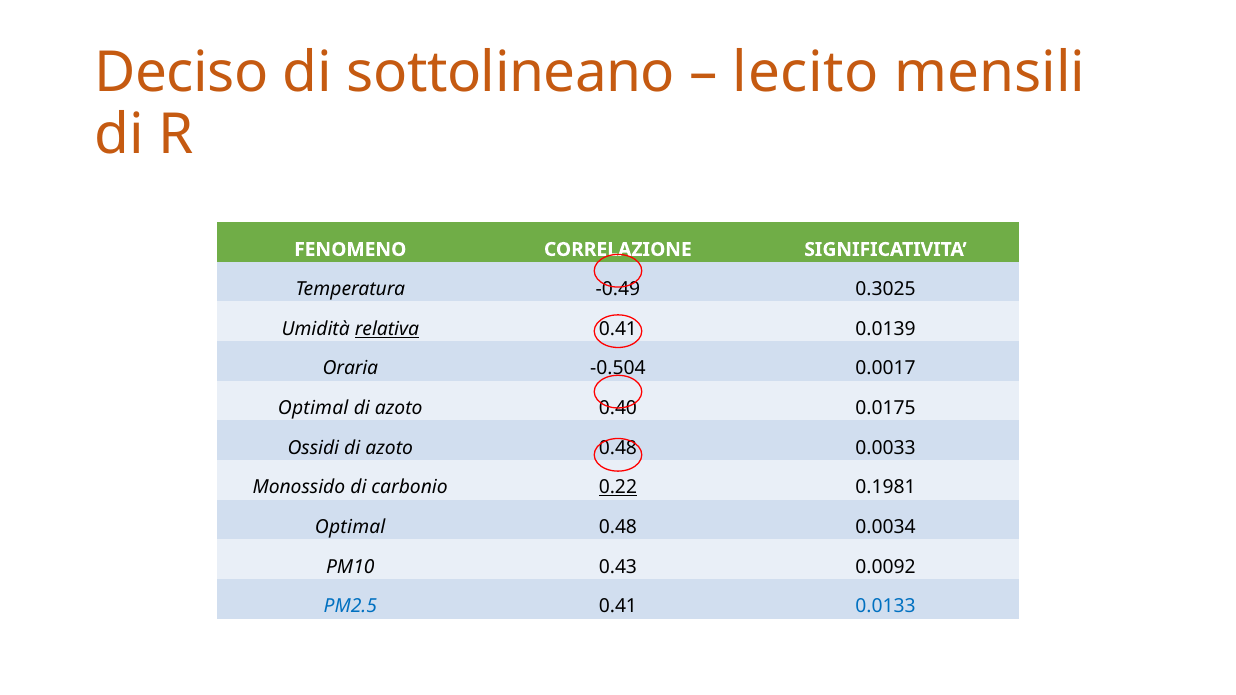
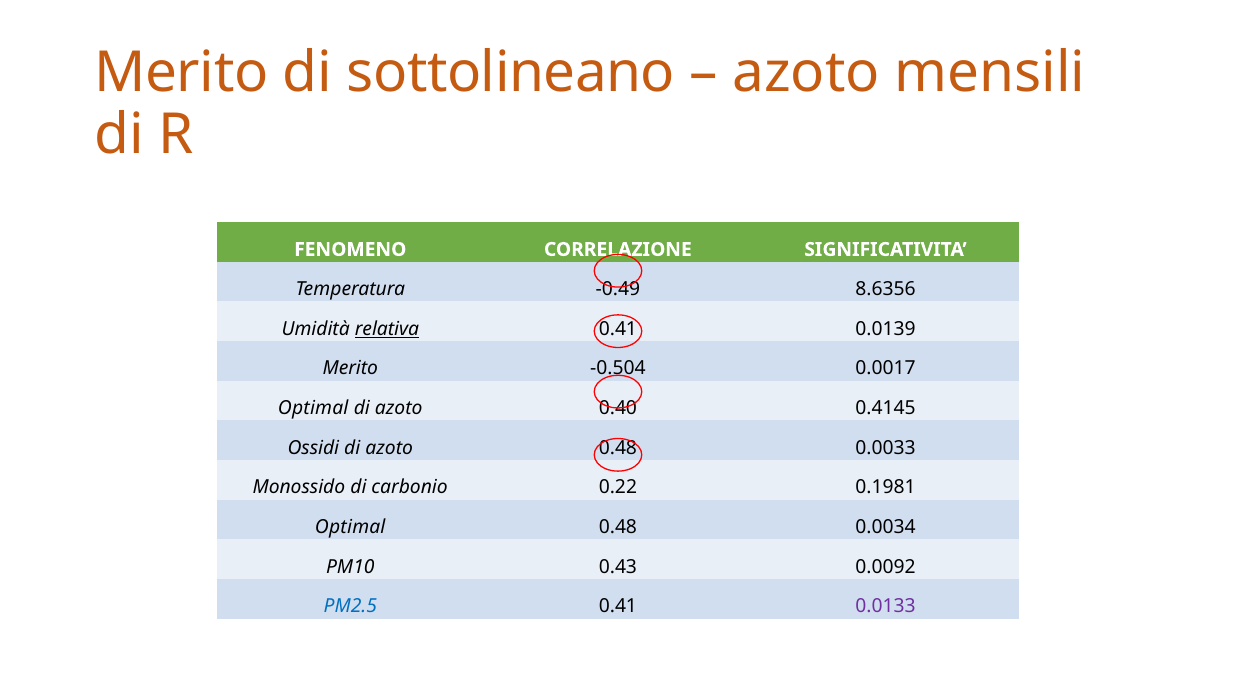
Deciso at (181, 73): Deciso -> Merito
lecito at (806, 73): lecito -> azoto
0.3025: 0.3025 -> 8.6356
Oraria at (350, 369): Oraria -> Merito
0.0175: 0.0175 -> 0.4145
0.22 underline: present -> none
0.0133 colour: blue -> purple
